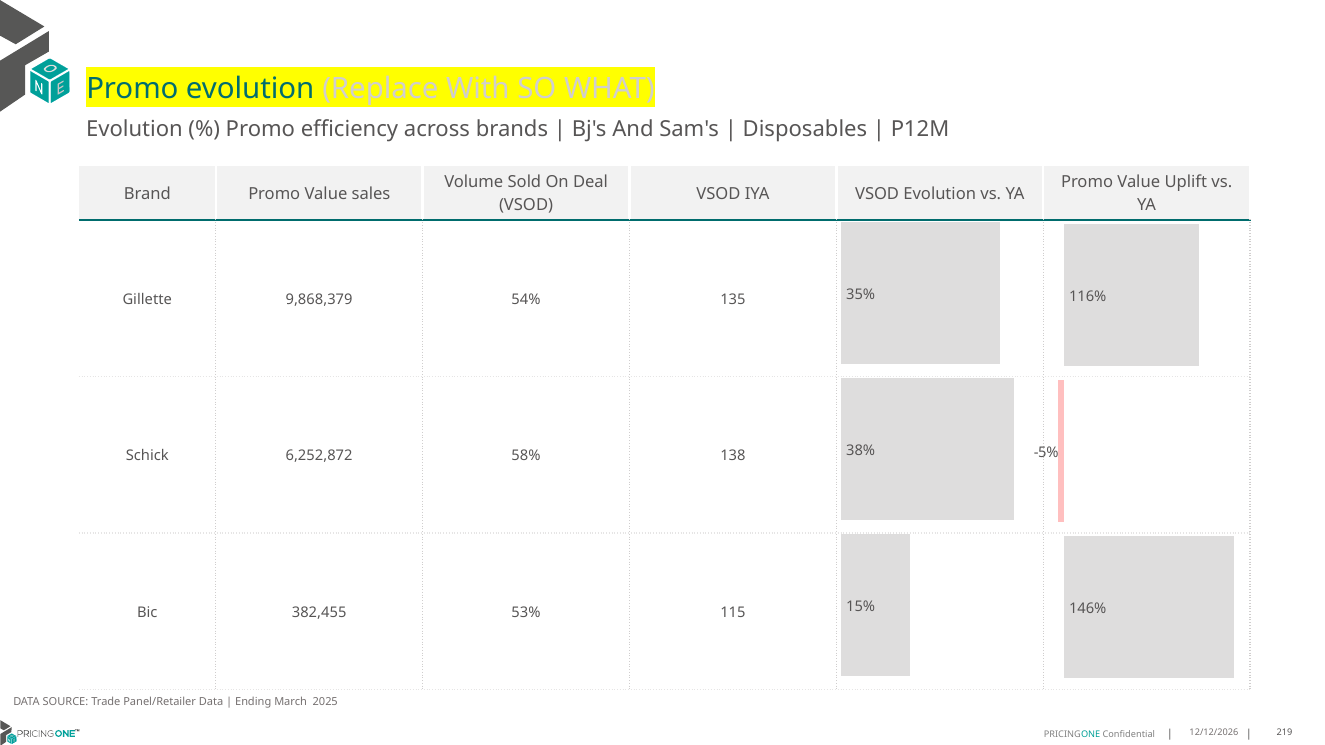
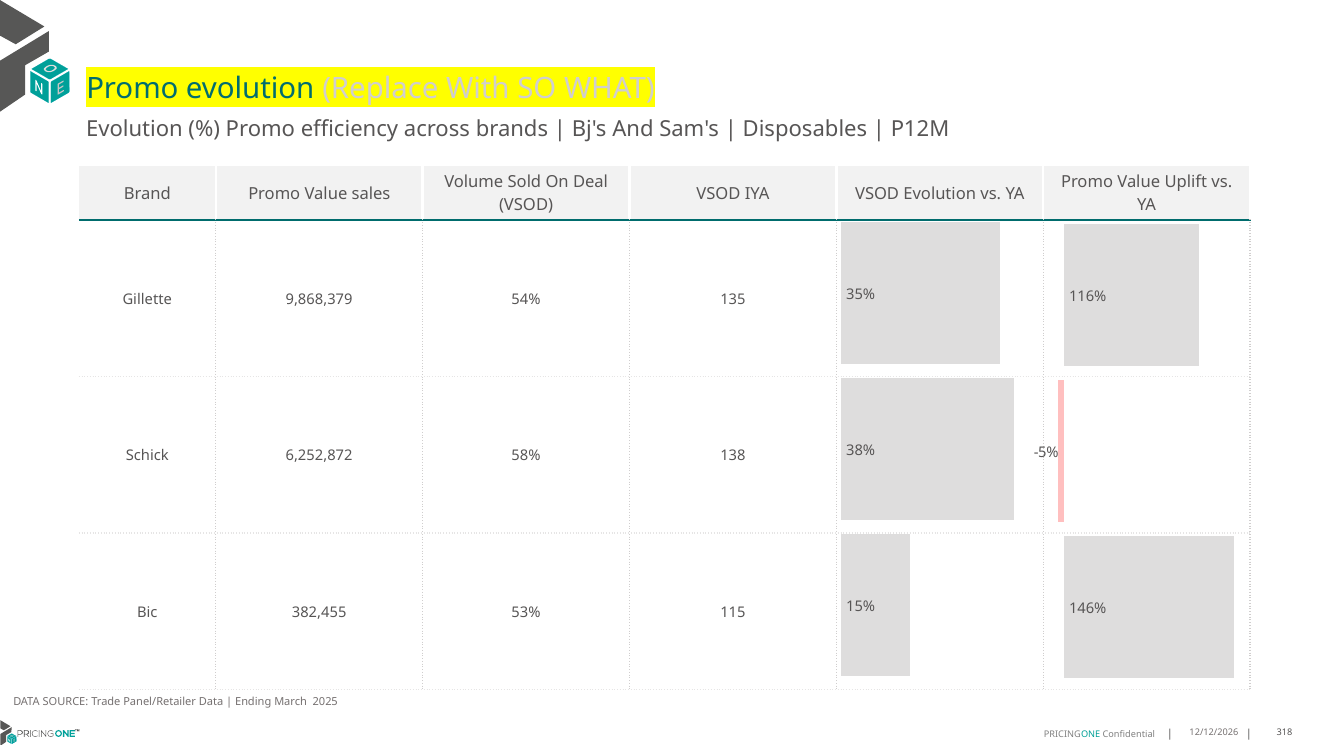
219: 219 -> 318
